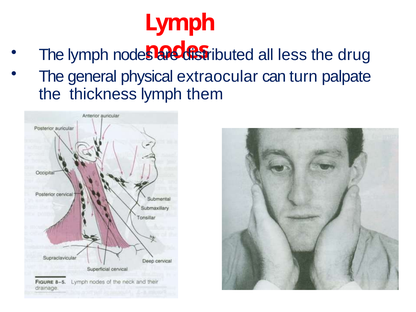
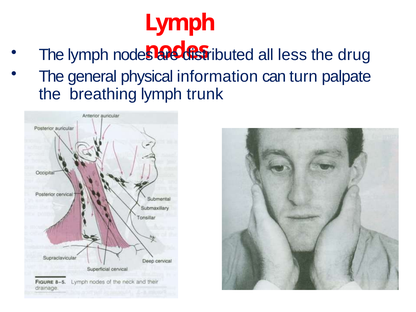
extraocular: extraocular -> information
thickness: thickness -> breathing
them: them -> trunk
